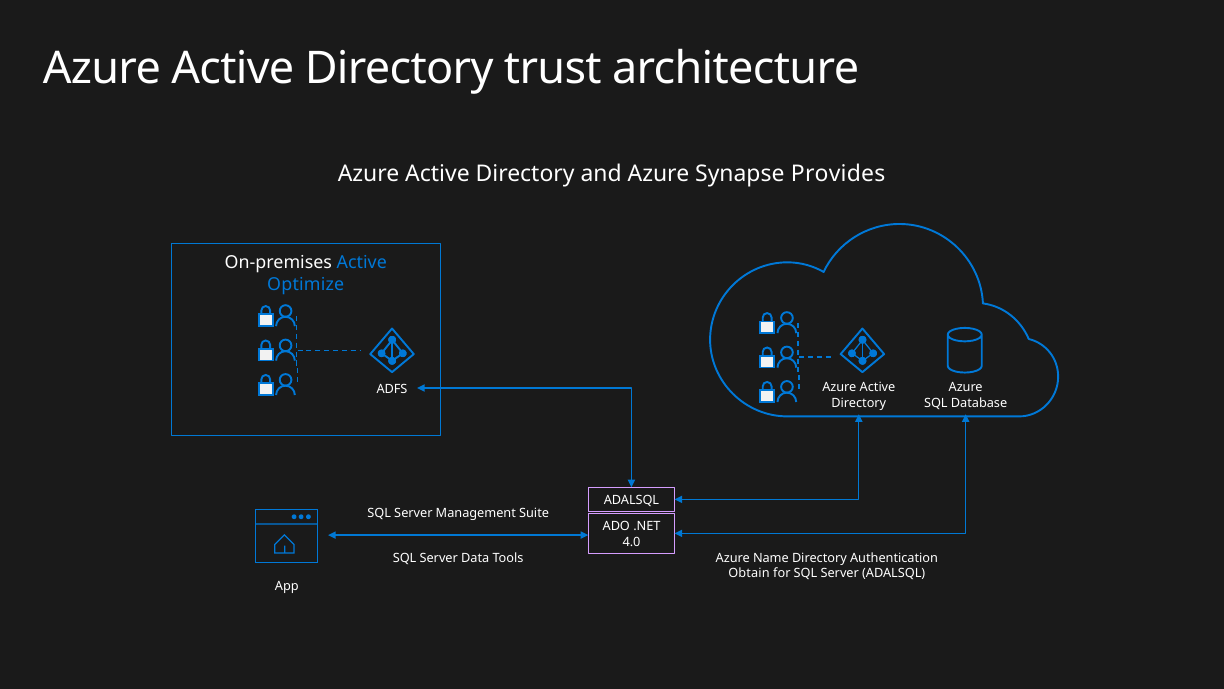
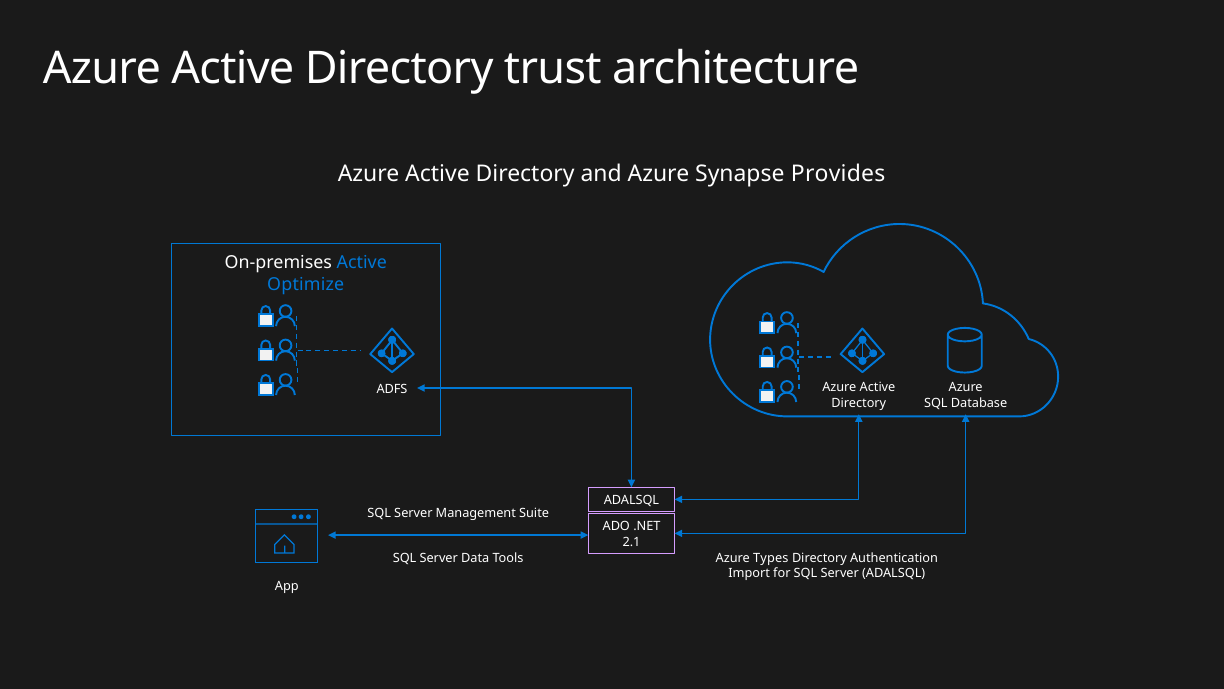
4.0: 4.0 -> 2.1
Name: Name -> Types
Obtain: Obtain -> Import
